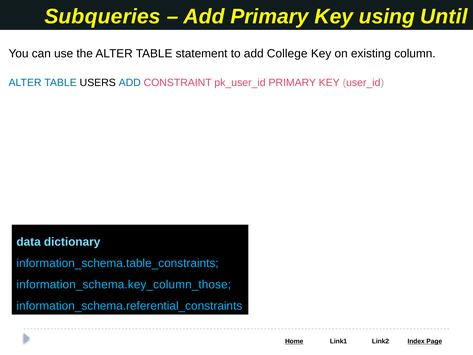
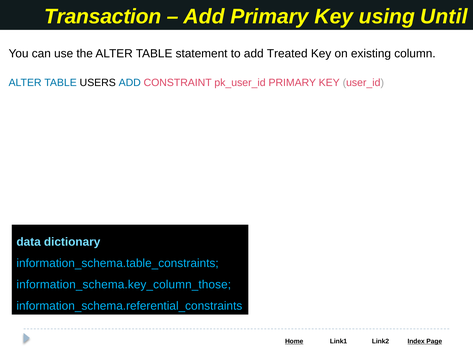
Subqueries: Subqueries -> Transaction
College: College -> Treated
